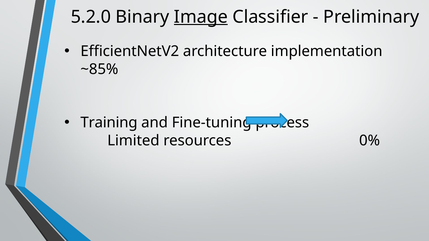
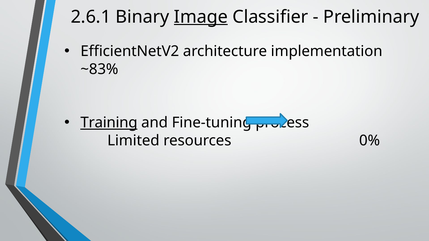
5.2.0: 5.2.0 -> 2.6.1
~85%: ~85% -> ~83%
Training underline: none -> present
